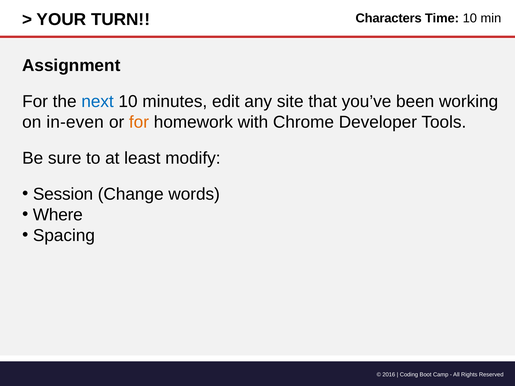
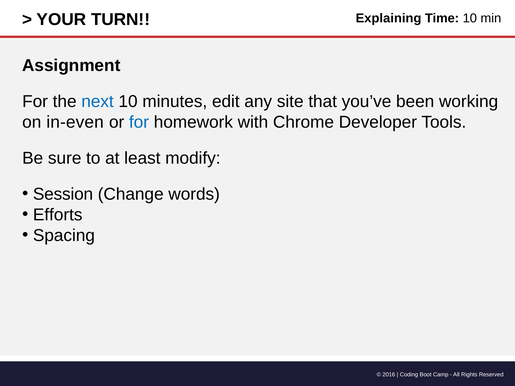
Characters: Characters -> Explaining
for at (139, 122) colour: orange -> blue
Where: Where -> Efforts
